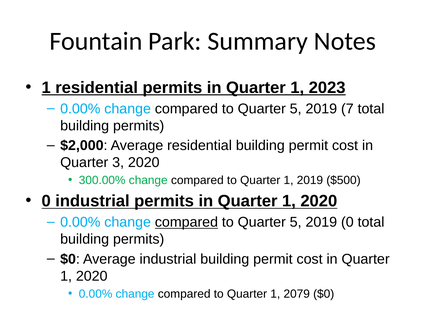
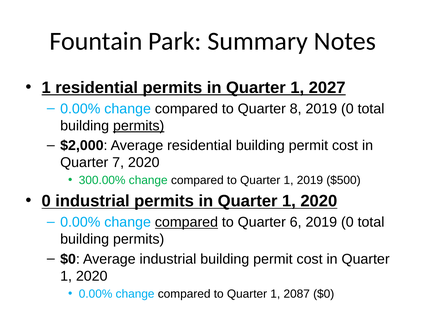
2023: 2023 -> 2027
5 at (296, 109): 5 -> 8
7 at (347, 109): 7 -> 0
permits at (139, 126) underline: none -> present
3: 3 -> 7
5 at (296, 223): 5 -> 6
2079: 2079 -> 2087
